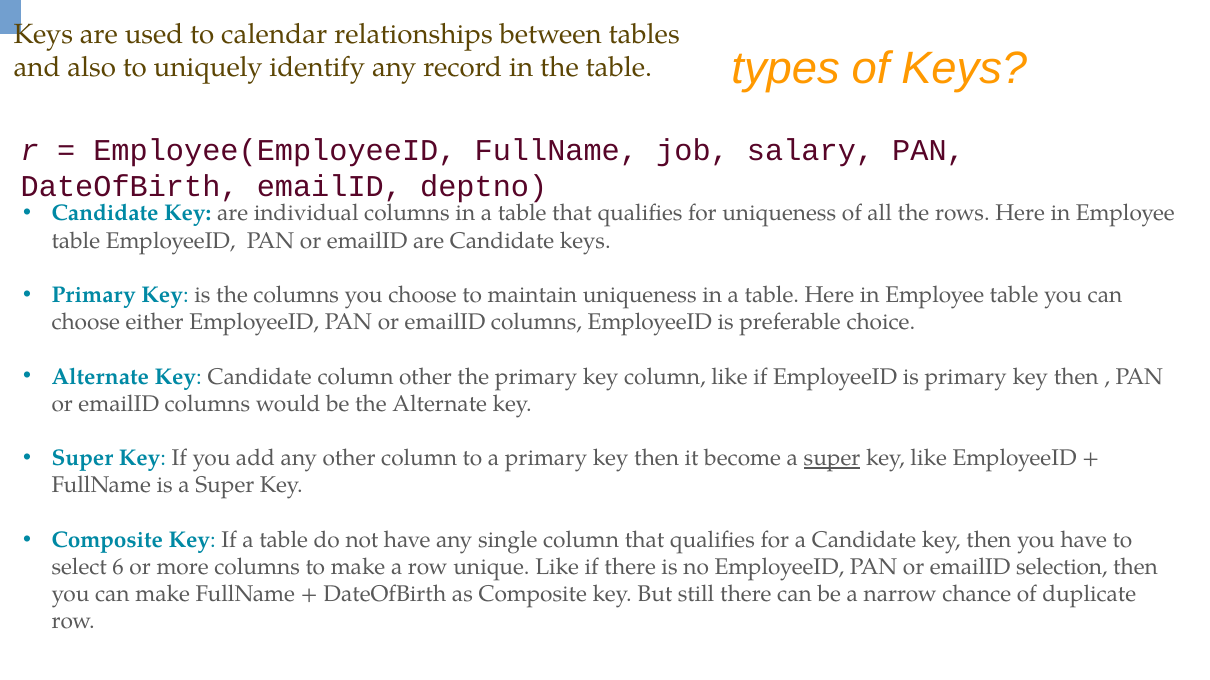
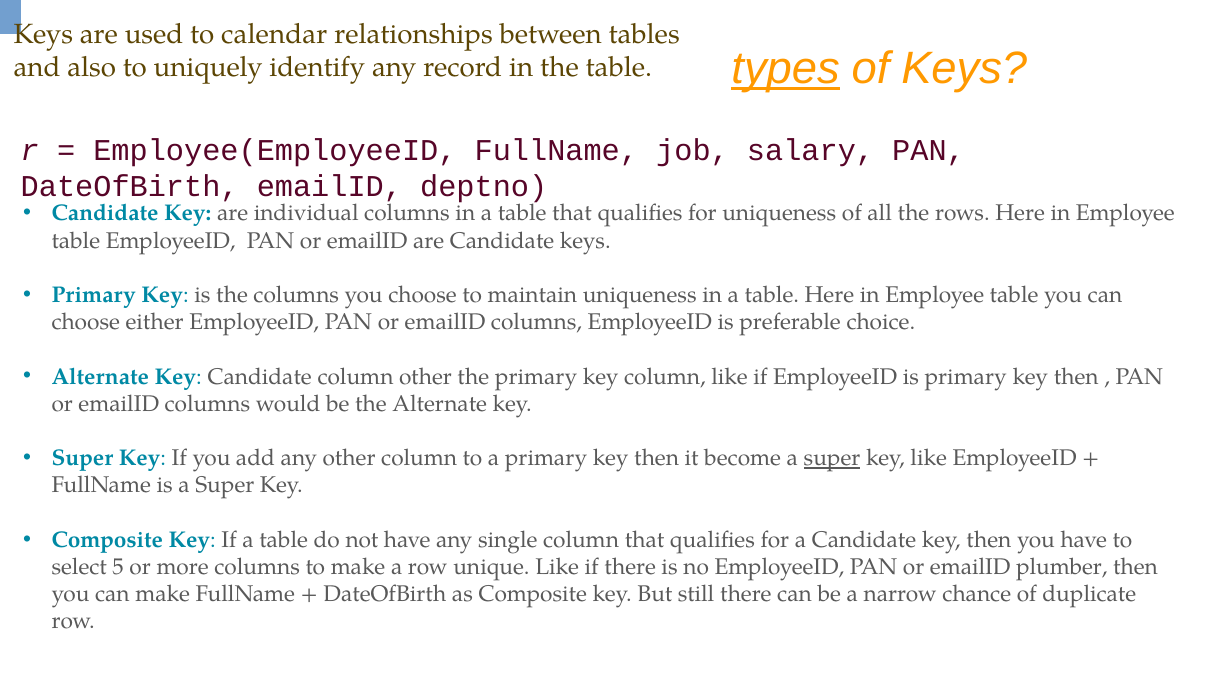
types underline: none -> present
6: 6 -> 5
selection: selection -> plumber
